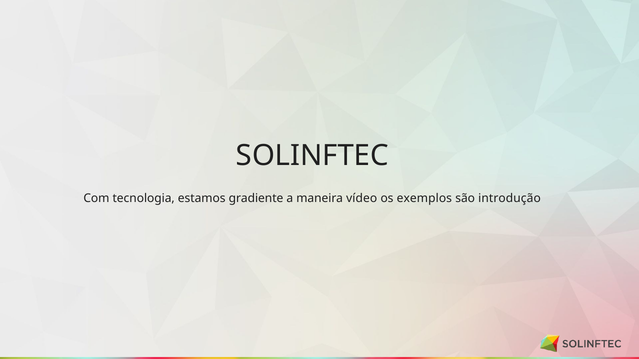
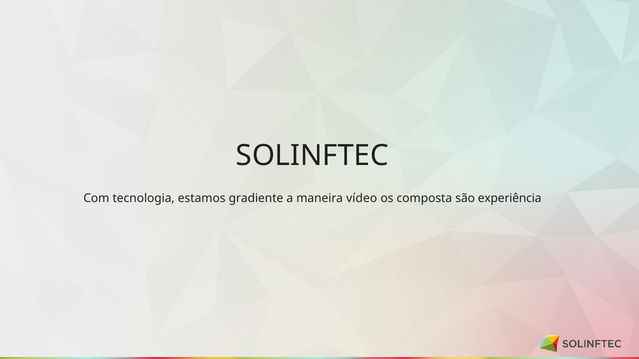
exemplos: exemplos -> composta
introdução: introdução -> experiência
